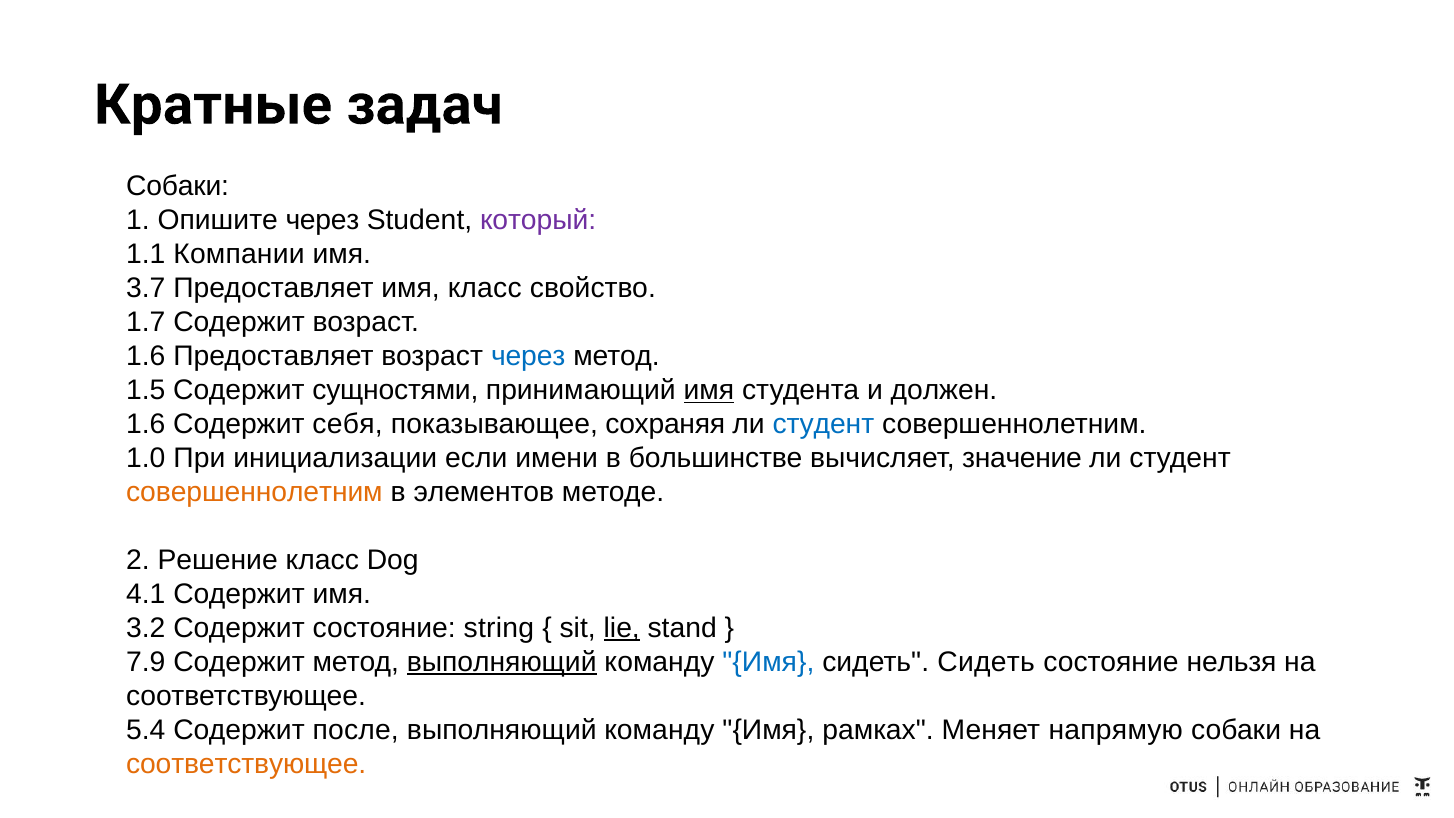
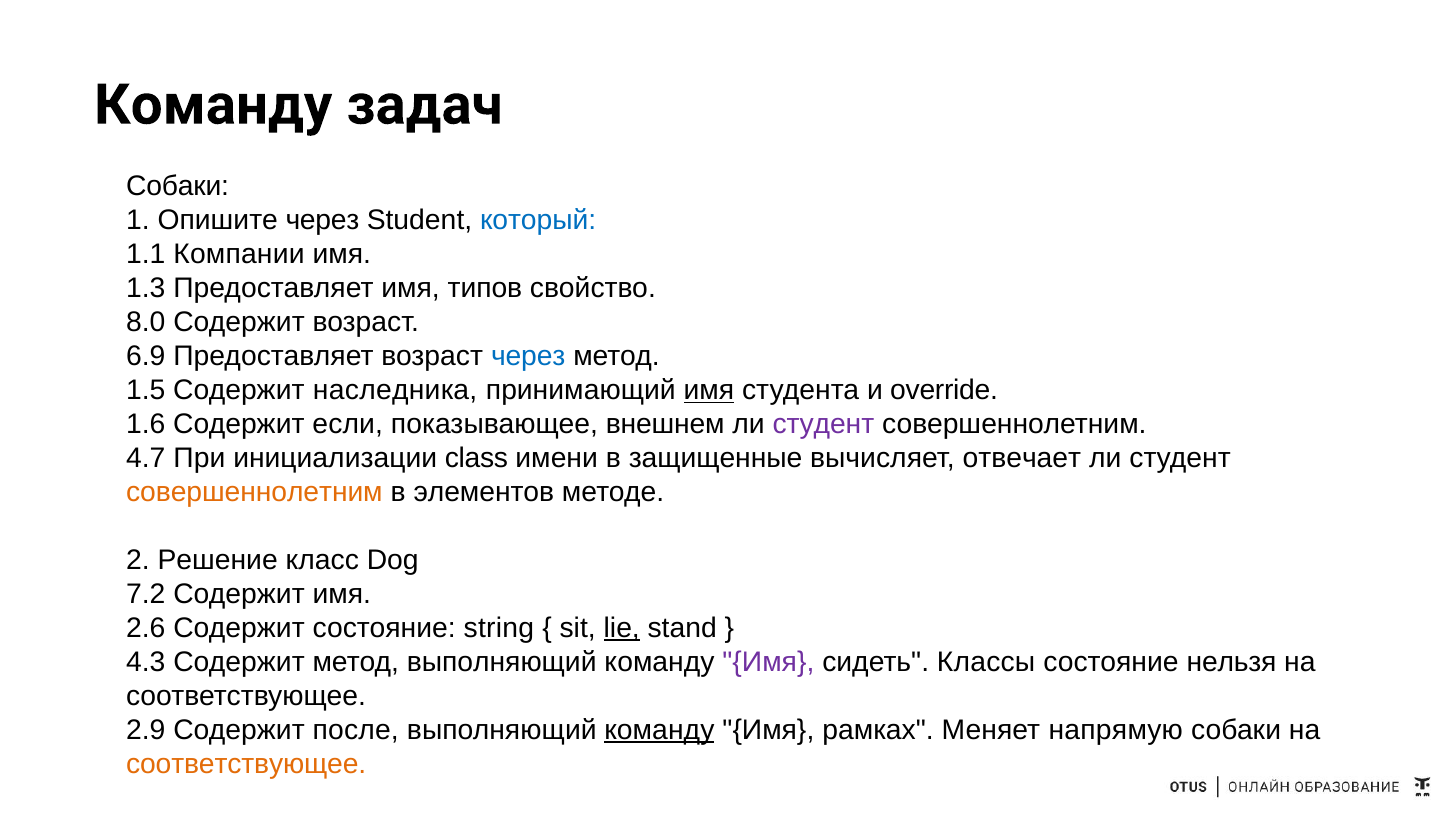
Кратные at (213, 105): Кратные -> Команду
который colour: purple -> blue
3.7: 3.7 -> 1.3
имя класс: класс -> типов
1.7: 1.7 -> 8.0
1.6 at (146, 356): 1.6 -> 6.9
сущностями: сущностями -> наследника
должен: должен -> override
себя: себя -> если
сохраняя: сохраняя -> внешнем
студент at (823, 424) colour: blue -> purple
1.0: 1.0 -> 4.7
если: если -> class
большинстве: большинстве -> защищенные
значение: значение -> отвечает
4.1: 4.1 -> 7.2
3.2: 3.2 -> 2.6
7.9: 7.9 -> 4.3
выполняющий at (502, 662) underline: present -> none
Имя at (768, 662) colour: blue -> purple
cидеть Cидеть: Cидеть -> Классы
5.4: 5.4 -> 2.9
команду at (659, 730) underline: none -> present
